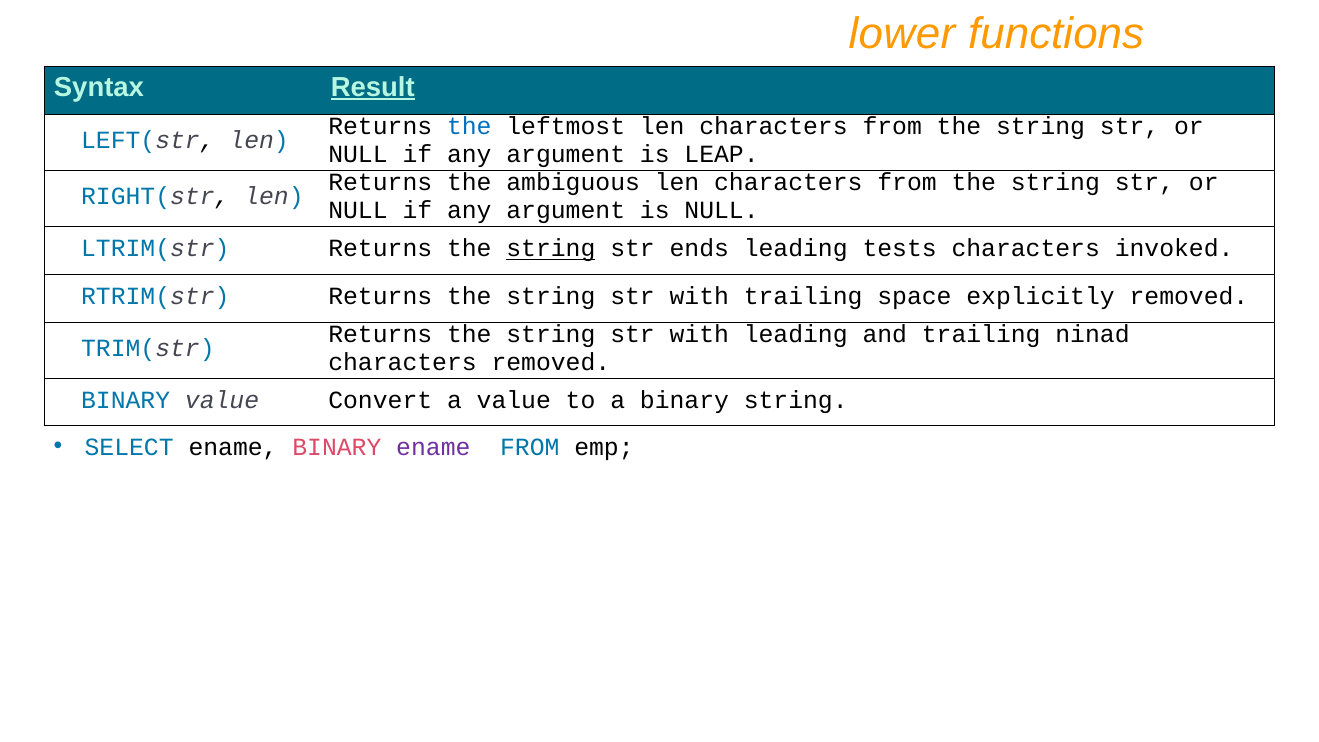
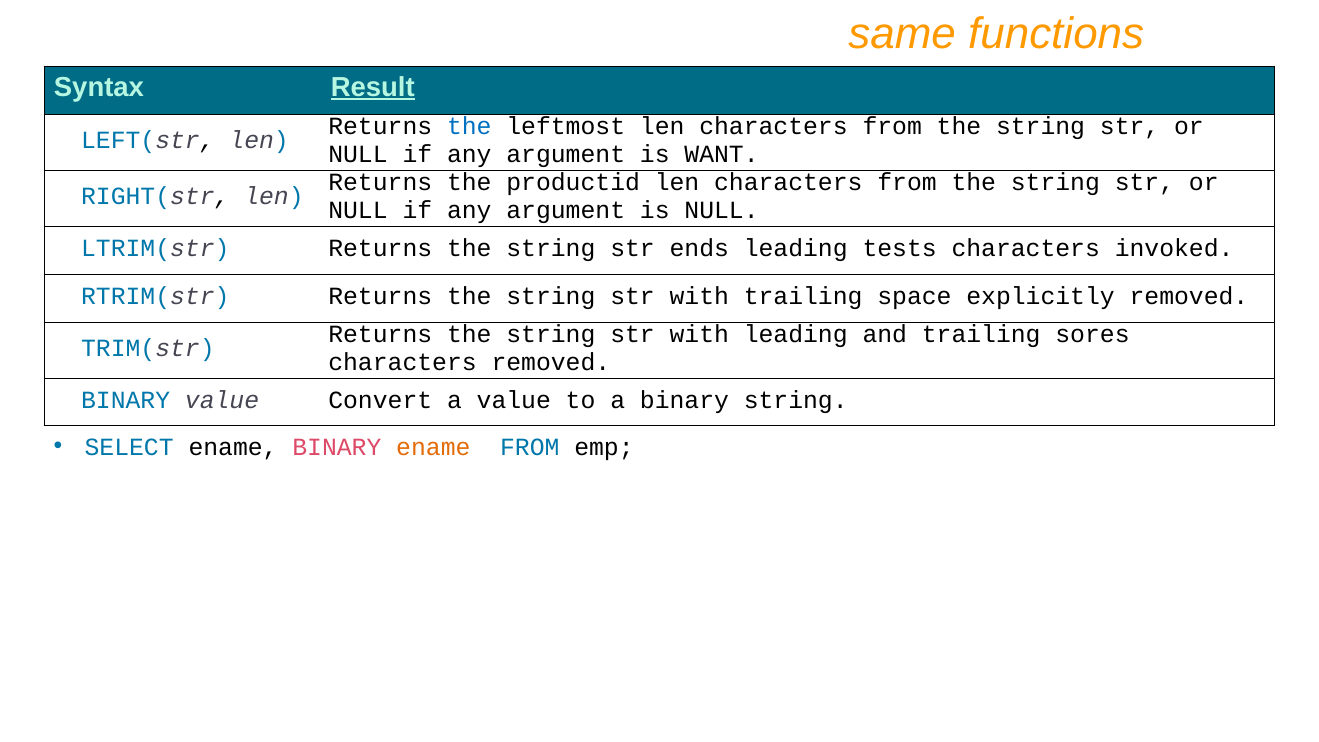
lower: lower -> same
LEAP: LEAP -> WANT
ambiguous: ambiguous -> productid
string at (551, 249) underline: present -> none
ninad: ninad -> sores
ename at (433, 447) colour: purple -> orange
